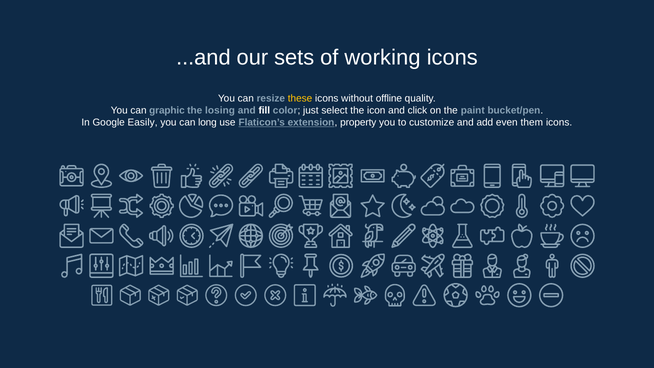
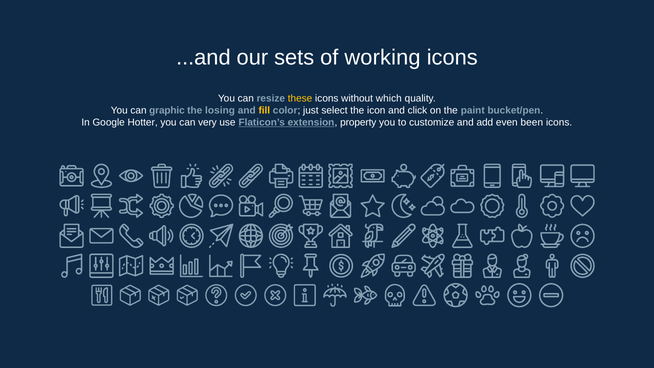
offline: offline -> which
fill colour: white -> yellow
Easily: Easily -> Hotter
long: long -> very
them: them -> been
